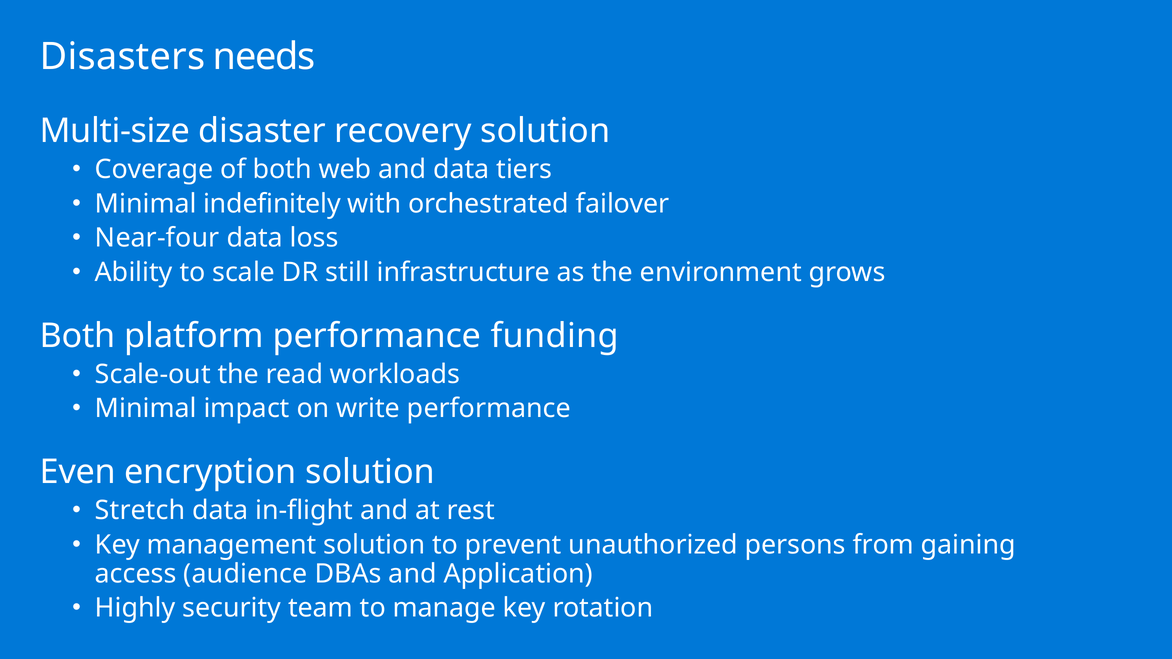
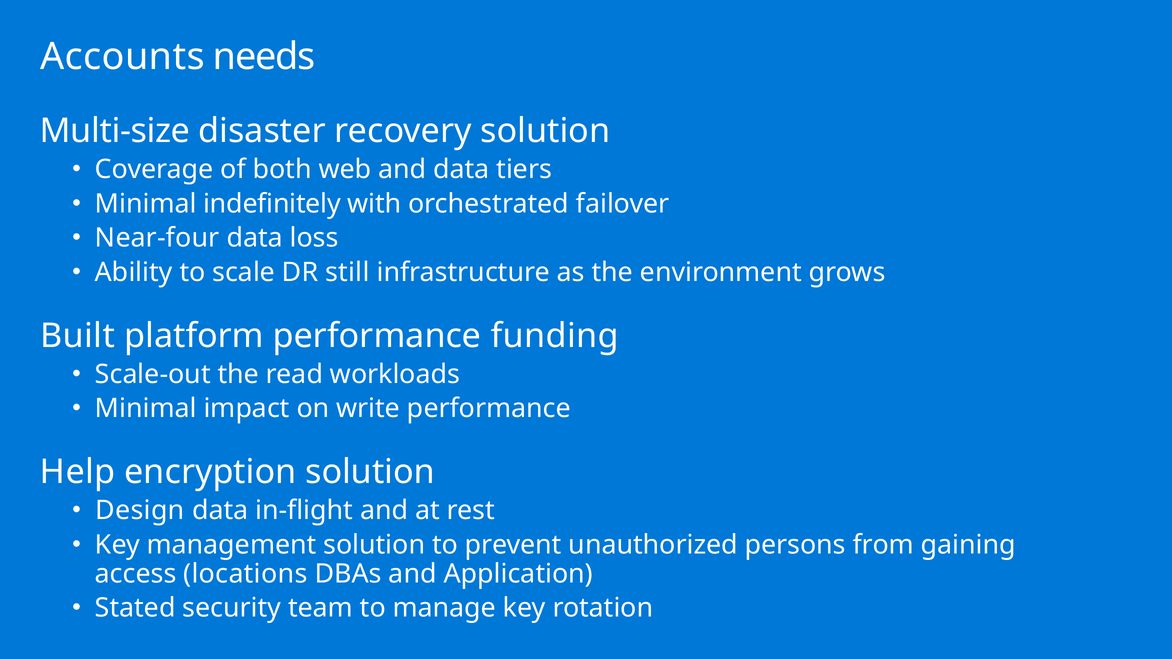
Disasters: Disasters -> Accounts
Both at (78, 336): Both -> Built
Even: Even -> Help
Stretch: Stretch -> Design
audience: audience -> locations
Highly: Highly -> Stated
